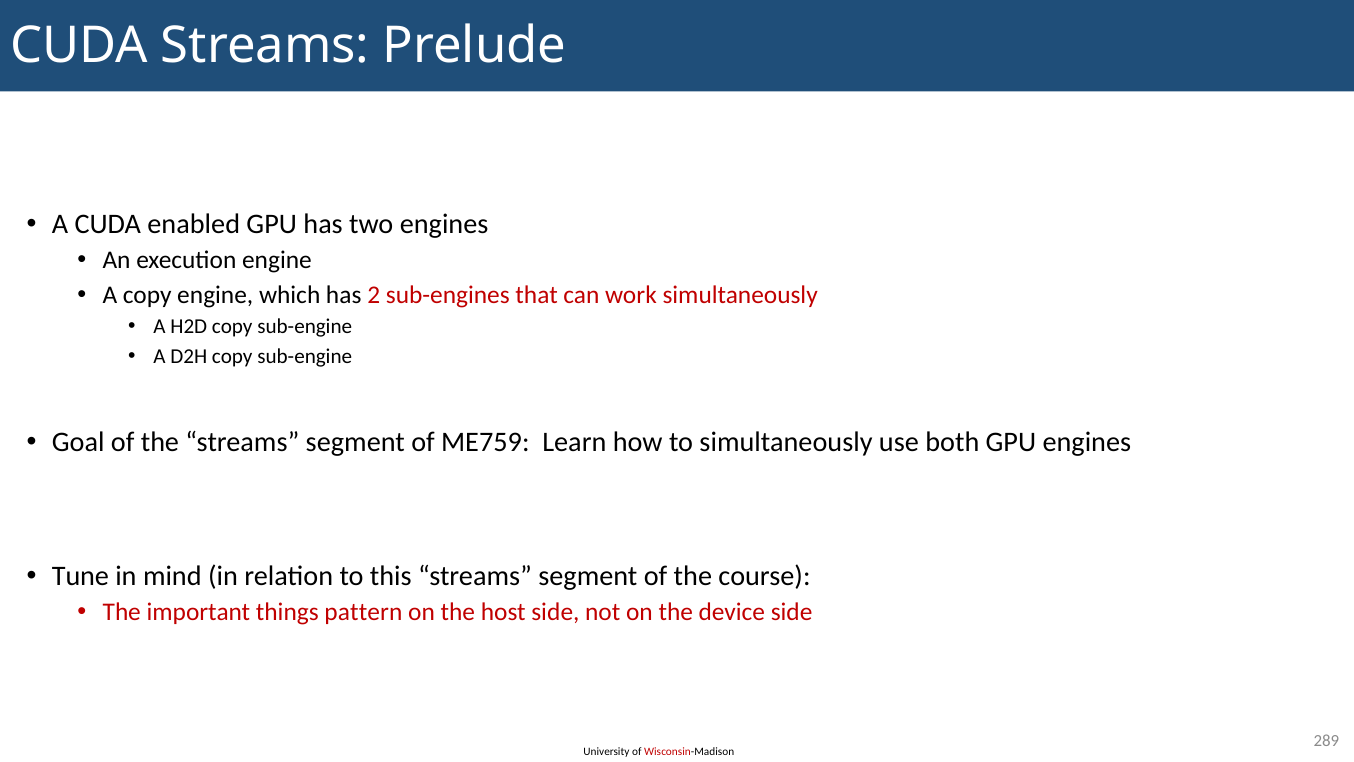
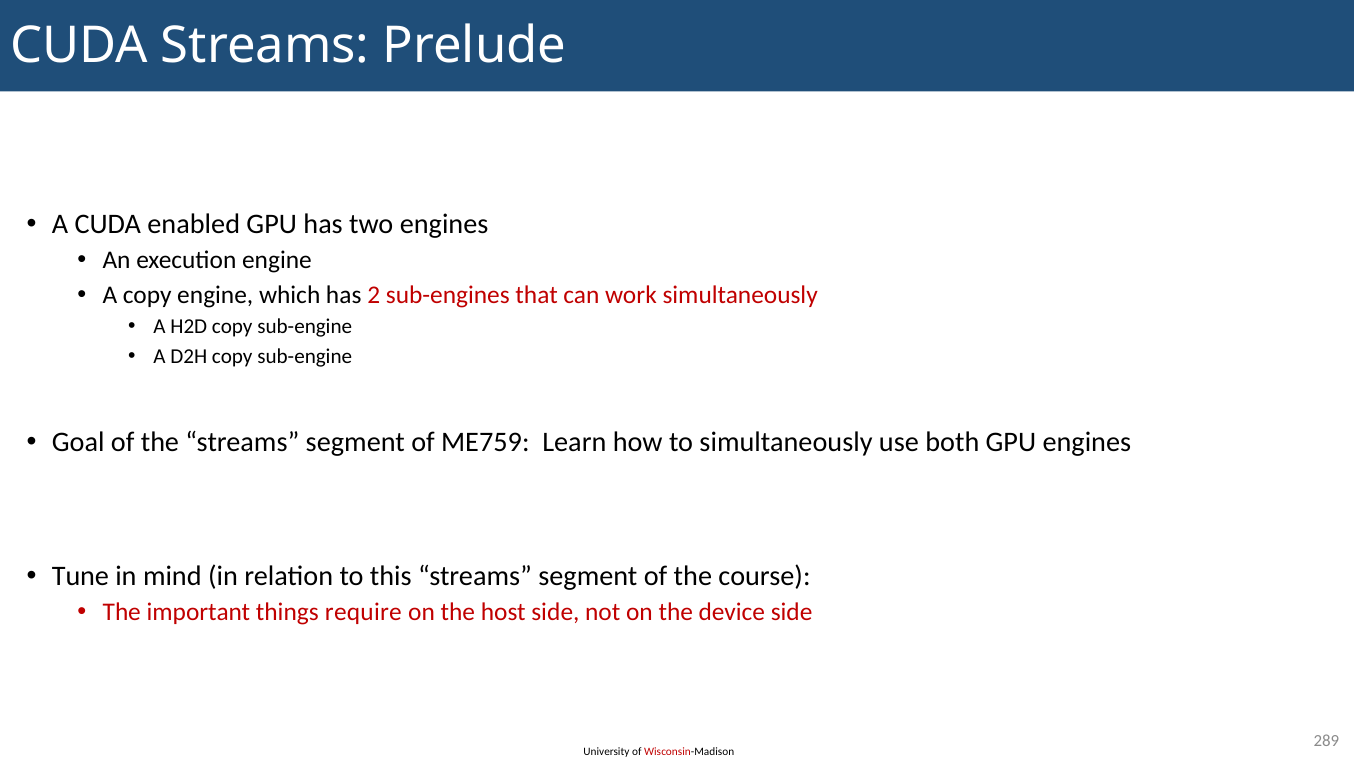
pattern: pattern -> require
